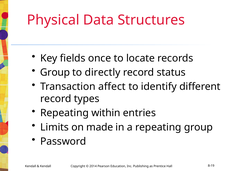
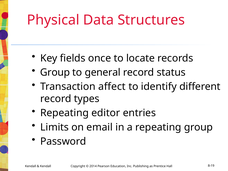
directly: directly -> general
within: within -> editor
made: made -> email
